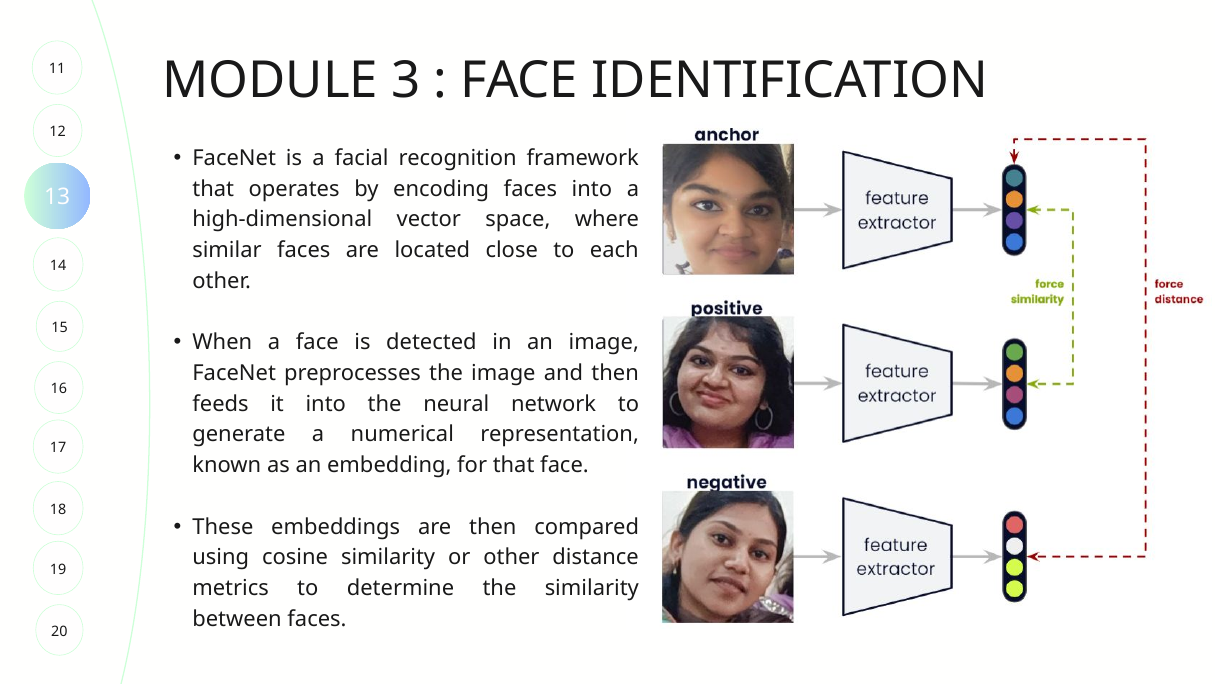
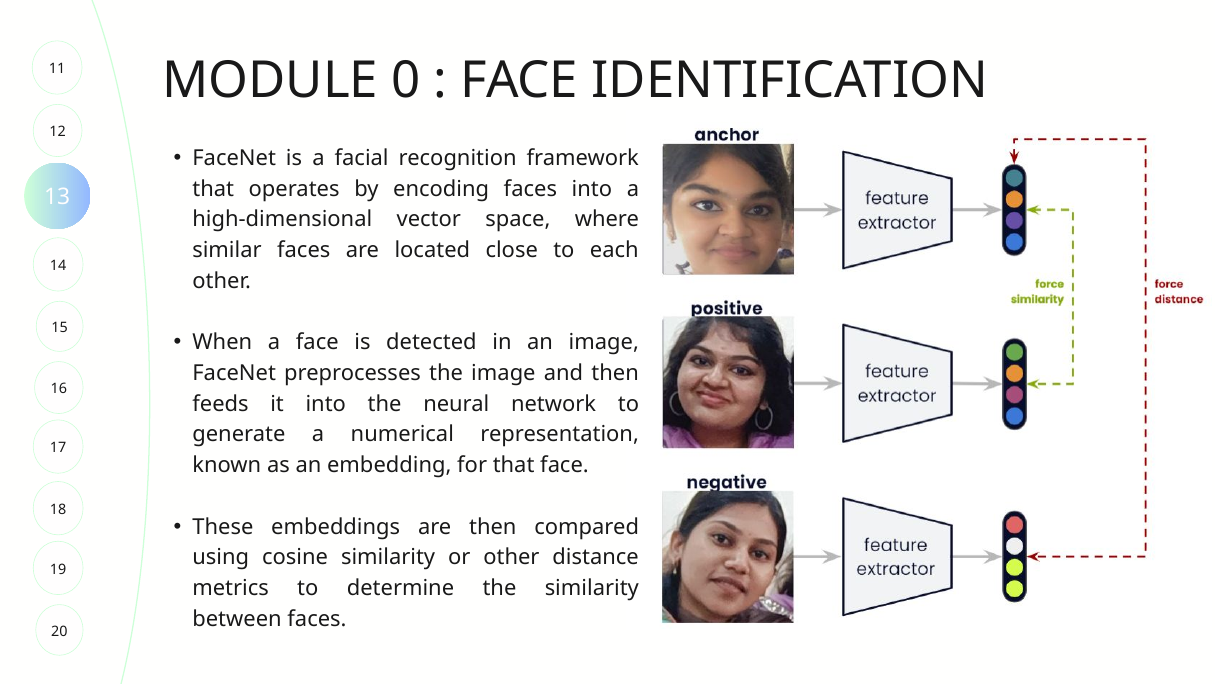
3: 3 -> 0
